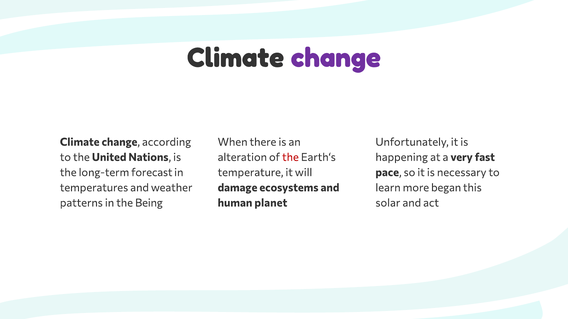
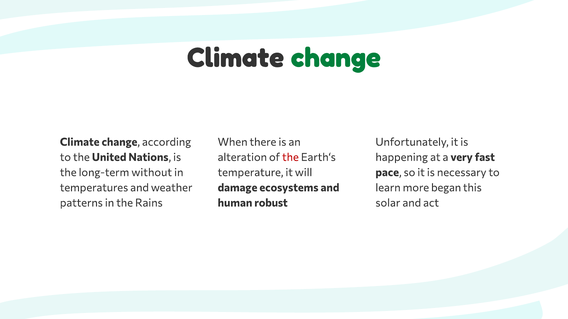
change at (336, 58) colour: purple -> green
forecast: forecast -> without
Being: Being -> Rains
planet: planet -> robust
